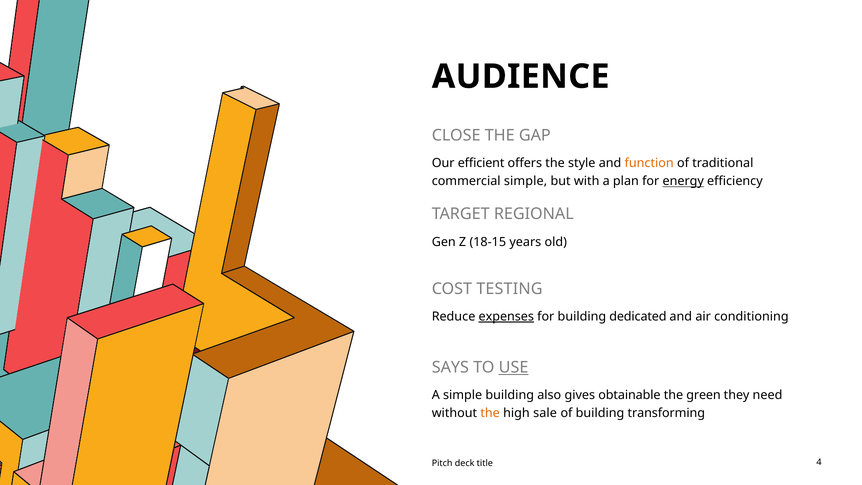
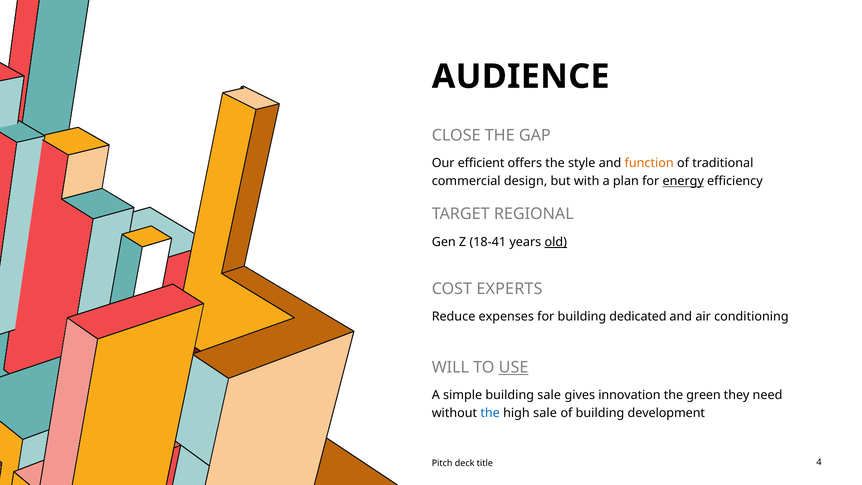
commercial simple: simple -> design
18-15: 18-15 -> 18-41
old underline: none -> present
TESTING: TESTING -> EXPERTS
expenses underline: present -> none
SAYS: SAYS -> WILL
building also: also -> sale
obtainable: obtainable -> innovation
the at (490, 413) colour: orange -> blue
transforming: transforming -> development
